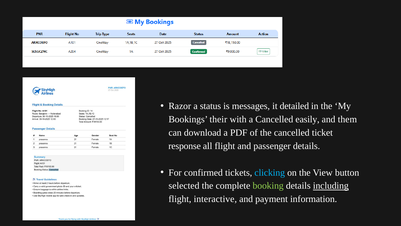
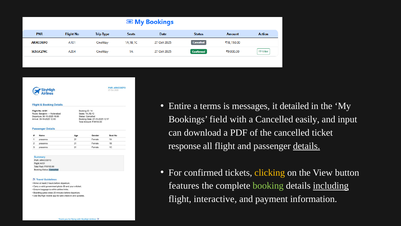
Razor: Razor -> Entire
status: status -> terms
their: their -> field
them: them -> input
details at (307, 146) underline: none -> present
clicking colour: light blue -> yellow
selected: selected -> features
